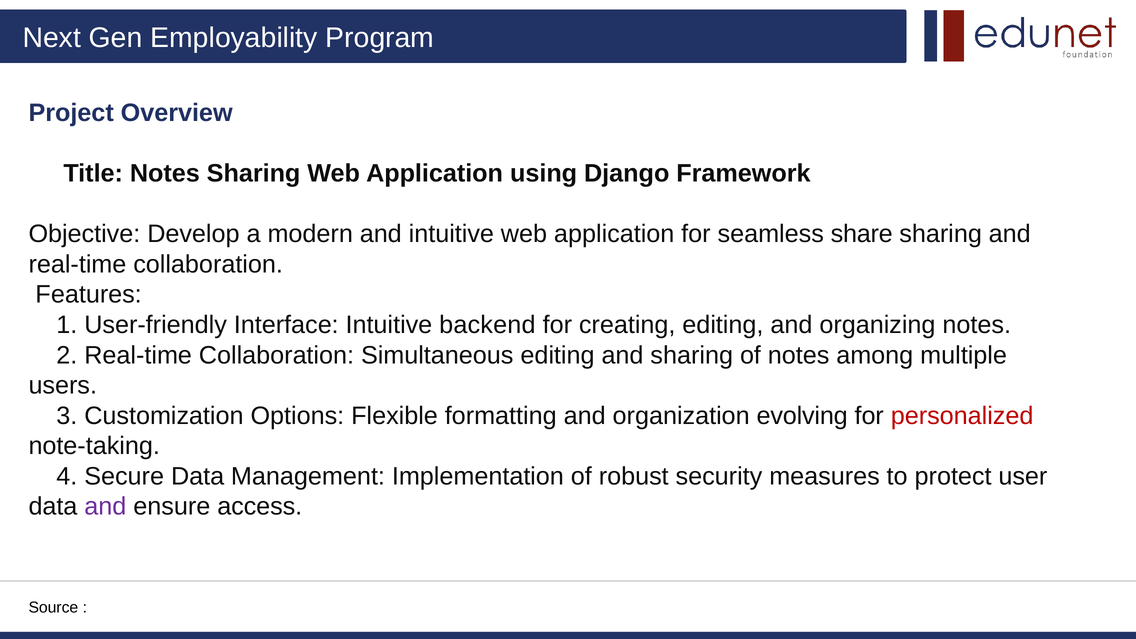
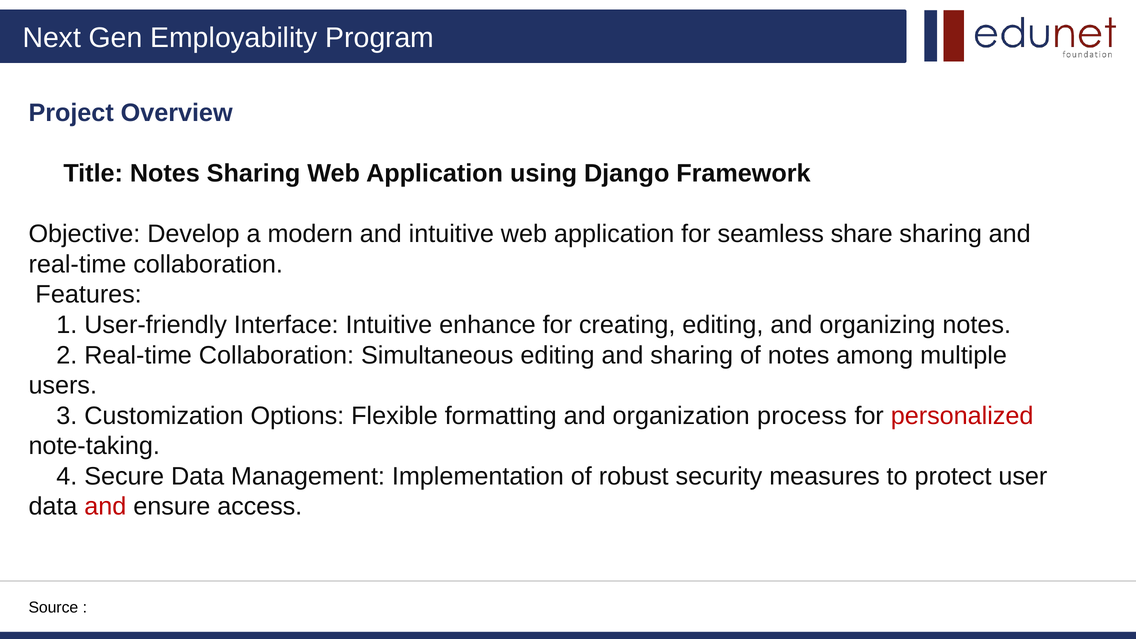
backend: backend -> enhance
evolving: evolving -> process
and at (105, 507) colour: purple -> red
